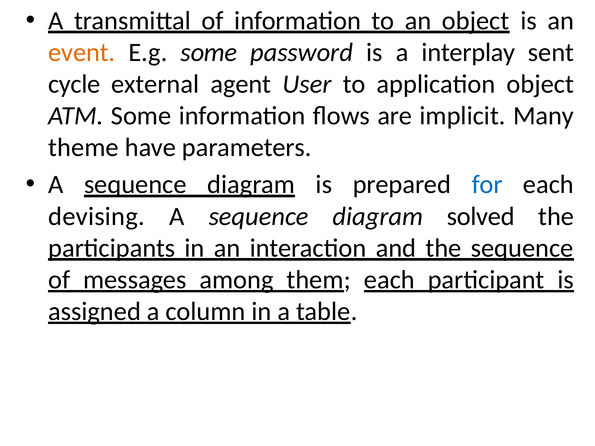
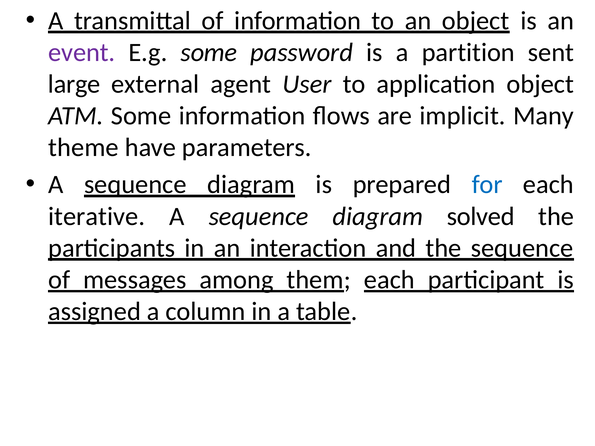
event colour: orange -> purple
interplay: interplay -> partition
cycle: cycle -> large
devising: devising -> iterative
